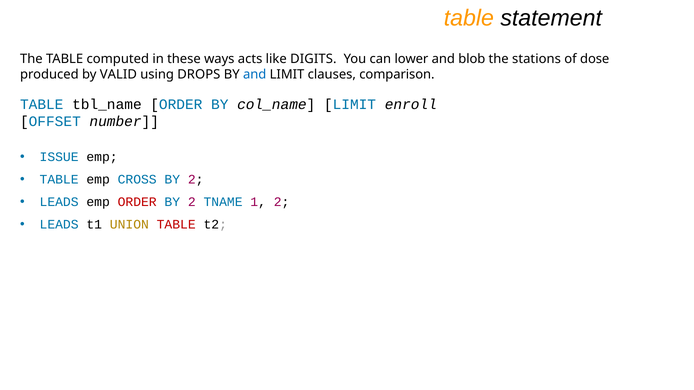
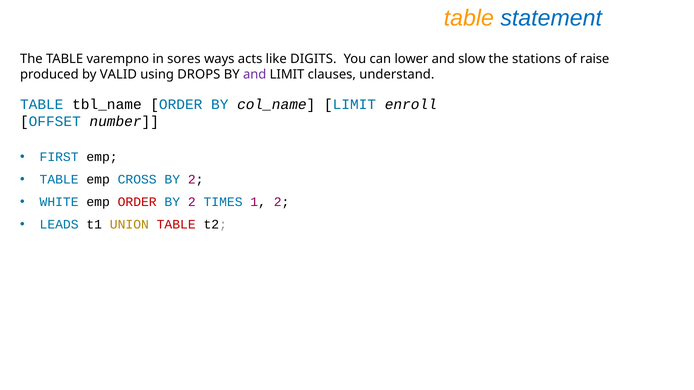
statement colour: black -> blue
computed: computed -> varempno
these: these -> sores
blob: blob -> slow
dose: dose -> raise
and at (255, 75) colour: blue -> purple
comparison: comparison -> understand
ISSUE: ISSUE -> FIRST
LEADS at (59, 202): LEADS -> WHITE
TNAME: TNAME -> TIMES
